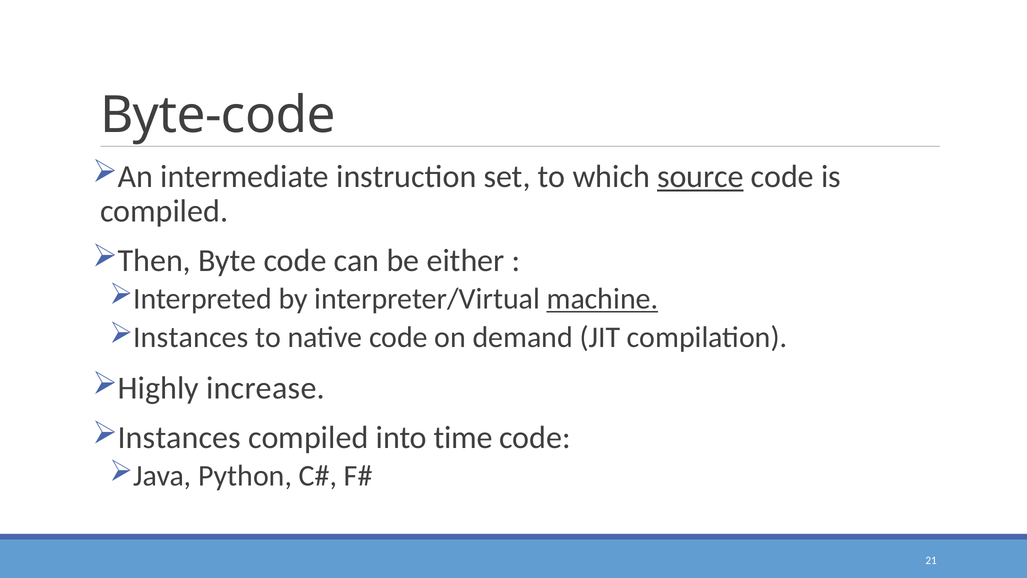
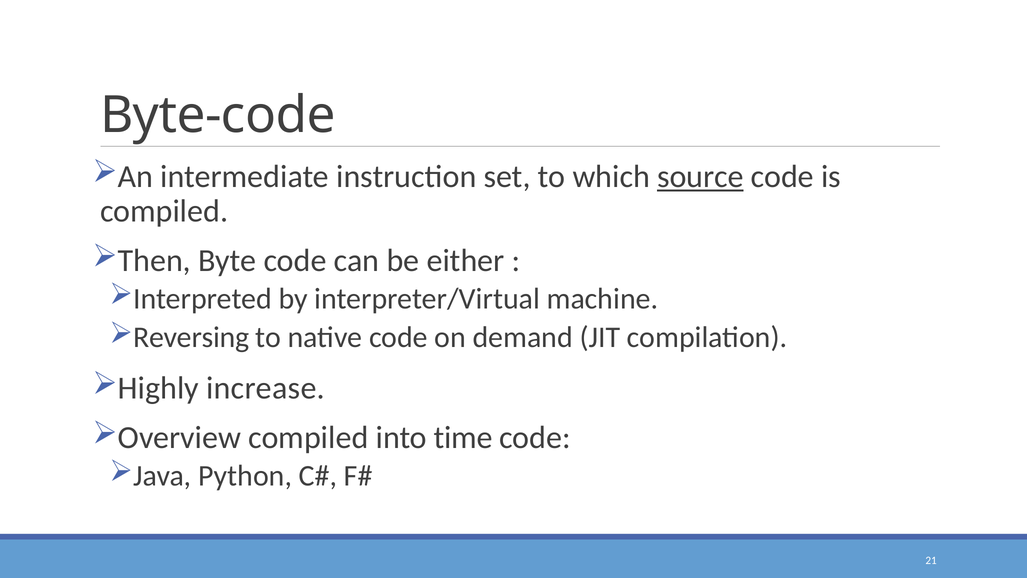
machine underline: present -> none
Instances at (191, 337): Instances -> Reversing
Instances at (179, 438): Instances -> Overview
